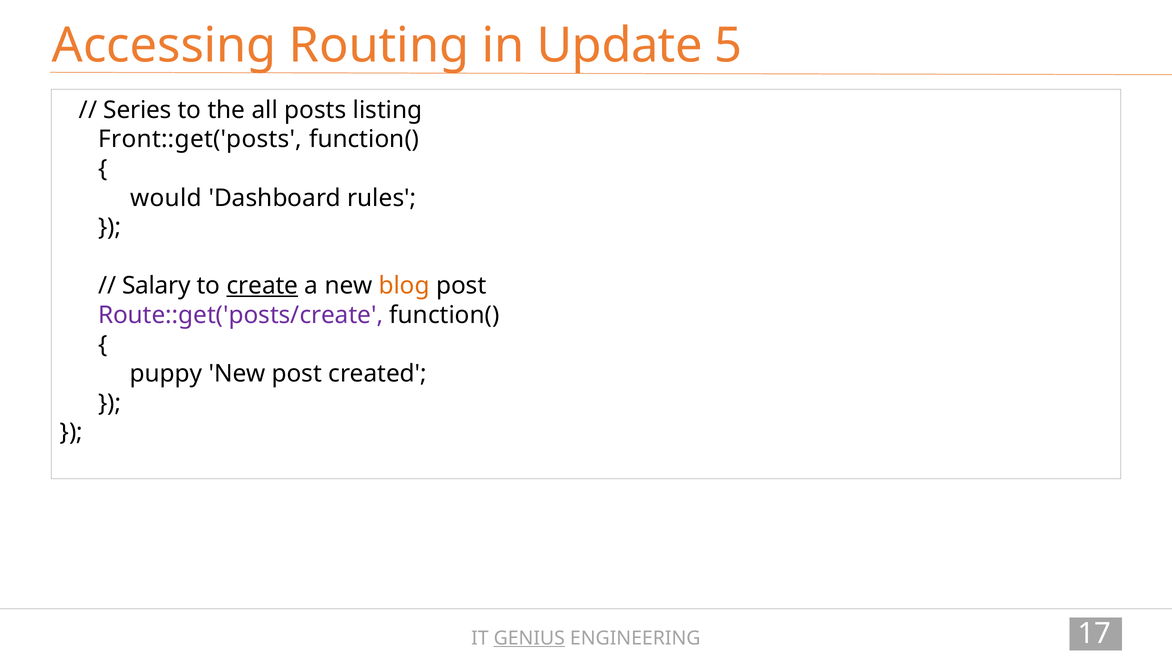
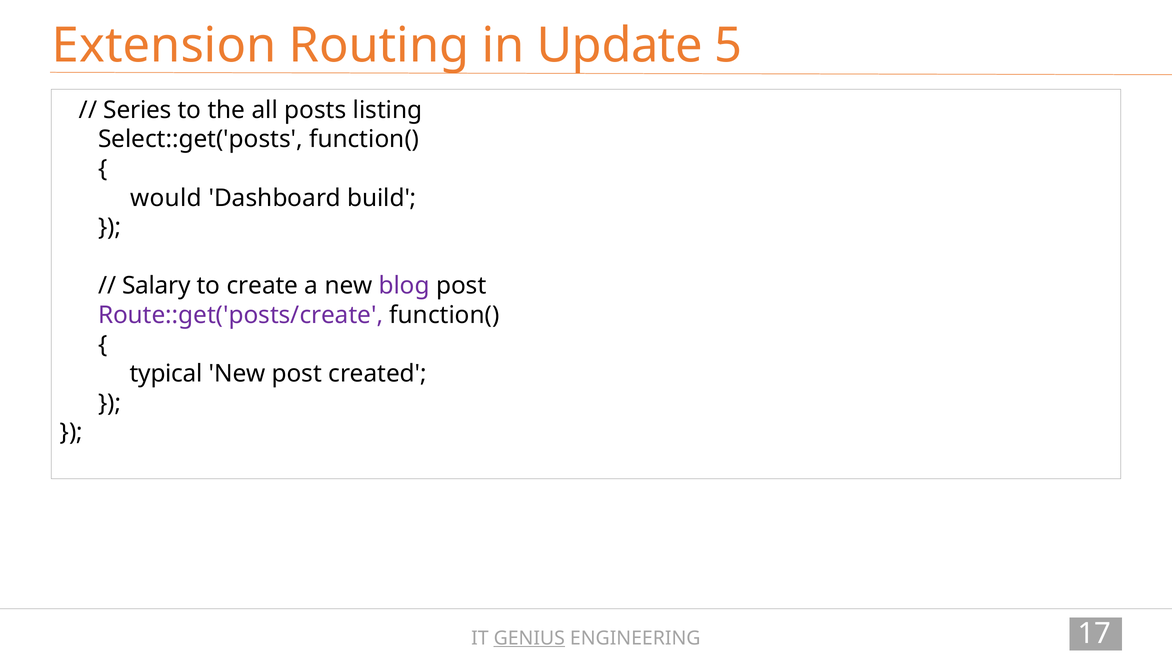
Accessing: Accessing -> Extension
Front::get('posts: Front::get('posts -> Select::get('posts
rules: rules -> build
create underline: present -> none
blog colour: orange -> purple
puppy: puppy -> typical
